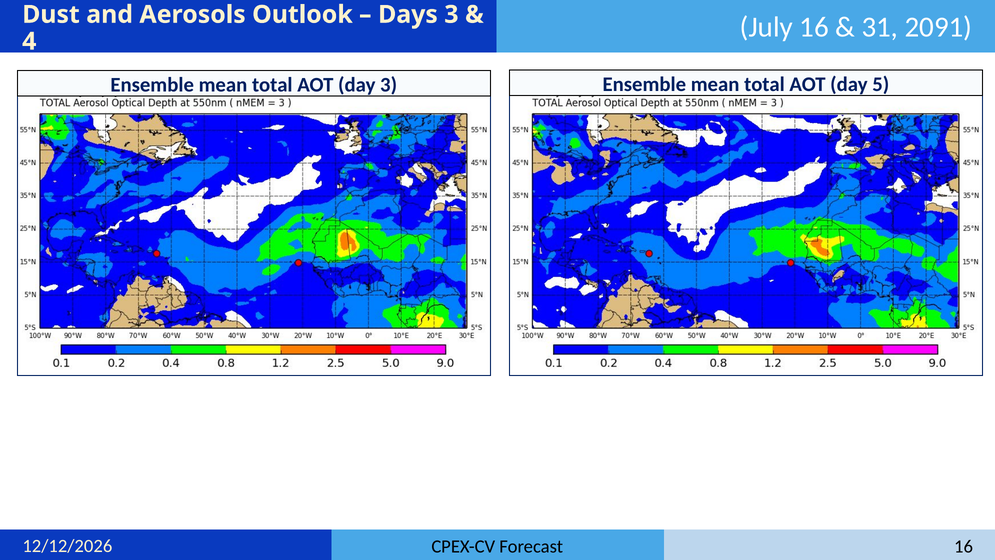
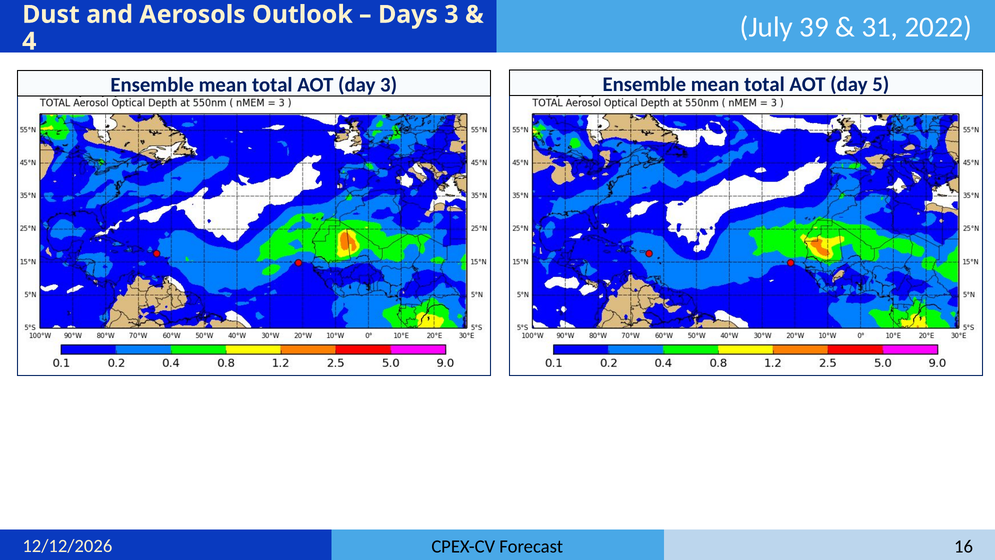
July 16: 16 -> 39
2091: 2091 -> 2022
